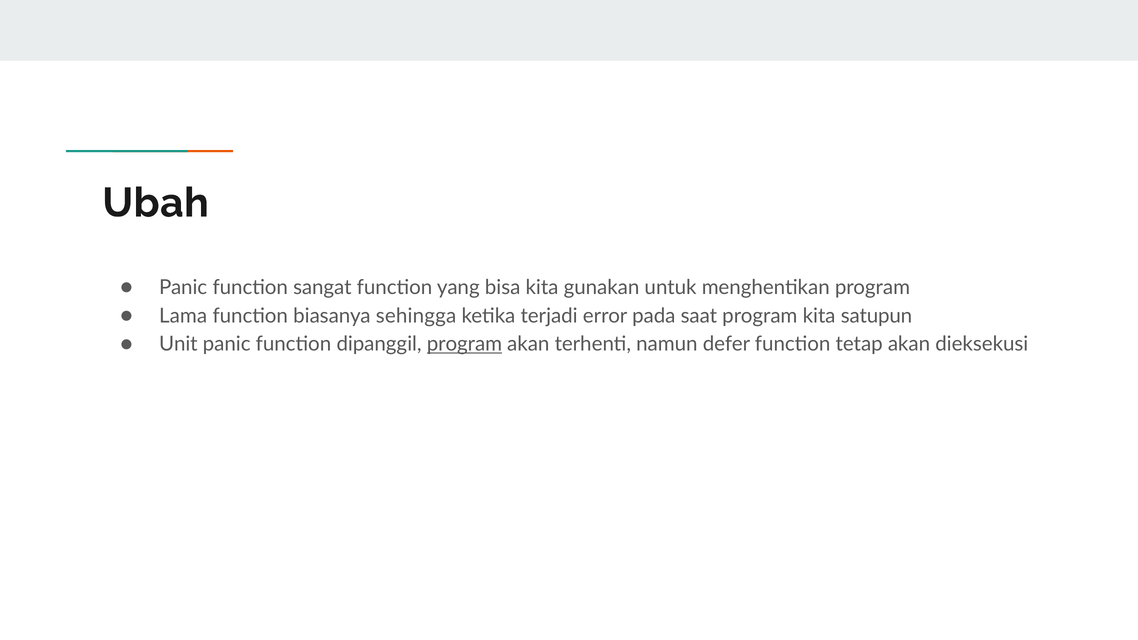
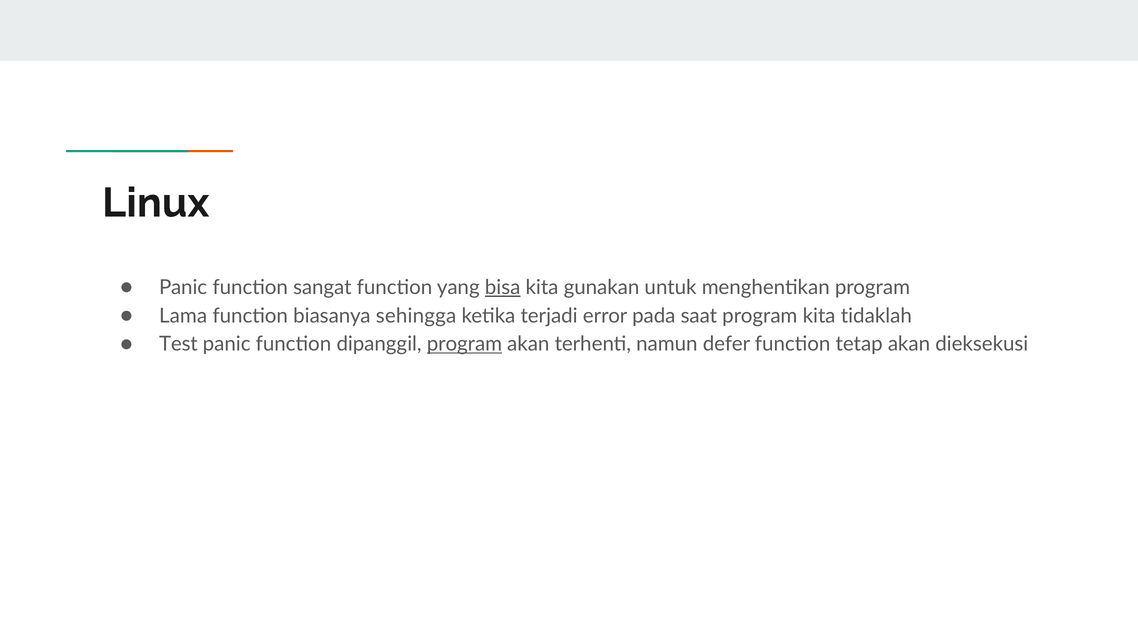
Ubah: Ubah -> Linux
bisa underline: none -> present
satupun: satupun -> tidaklah
Unit: Unit -> Test
